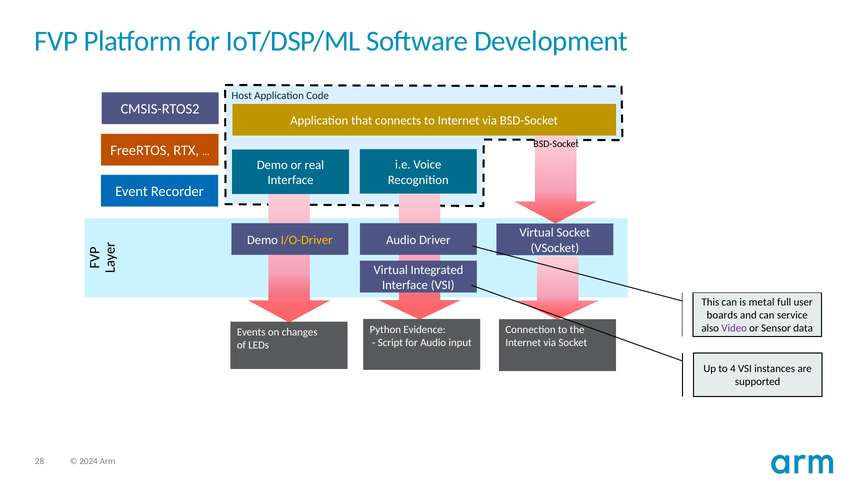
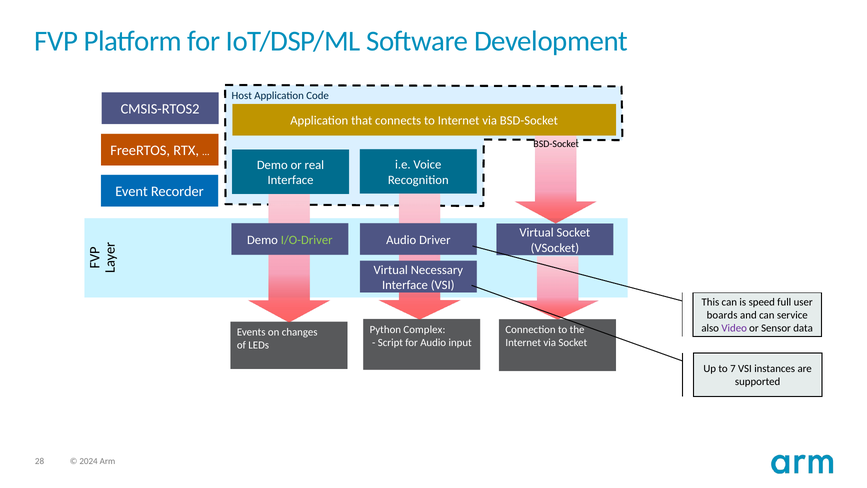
I/O-Driver colour: yellow -> light green
Integrated: Integrated -> Necessary
metal: metal -> speed
Evidence: Evidence -> Complex
4: 4 -> 7
